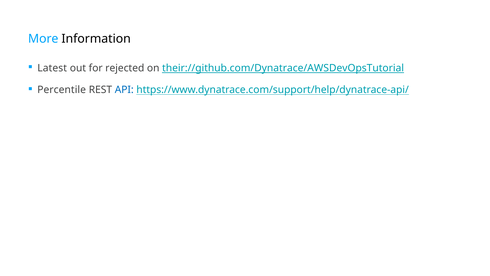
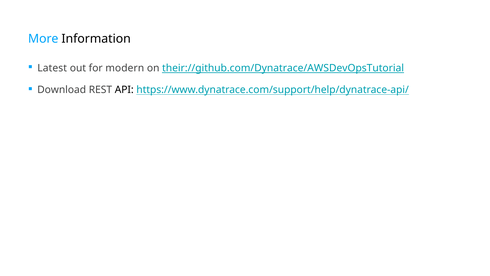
rejected: rejected -> modern
Percentile: Percentile -> Download
API colour: blue -> black
